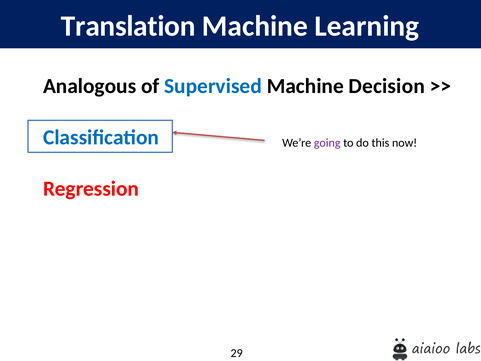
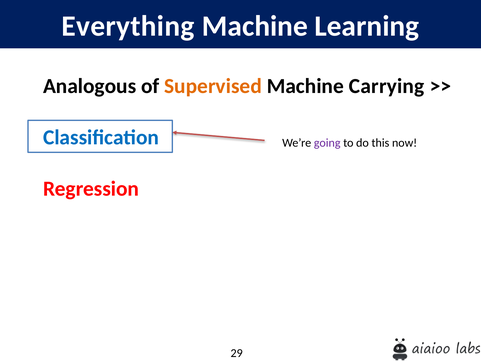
Translation: Translation -> Everything
Supervised colour: blue -> orange
Decision: Decision -> Carrying
